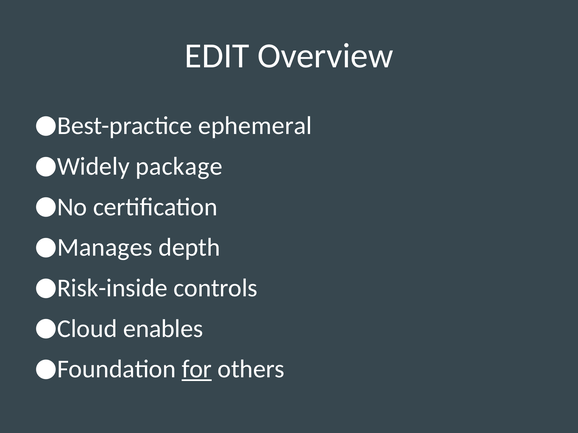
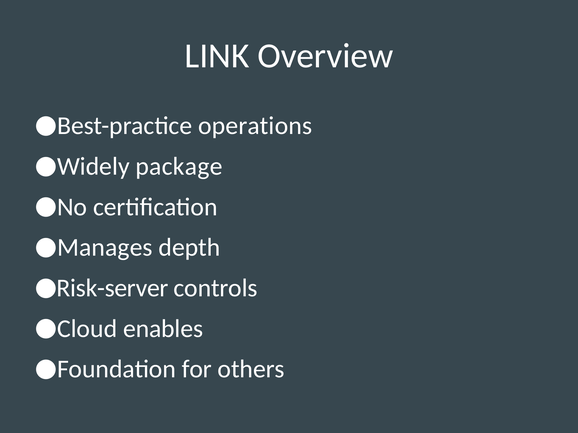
EDIT: EDIT -> LINK
ephemeral: ephemeral -> operations
Risk-inside: Risk-inside -> Risk-server
for underline: present -> none
